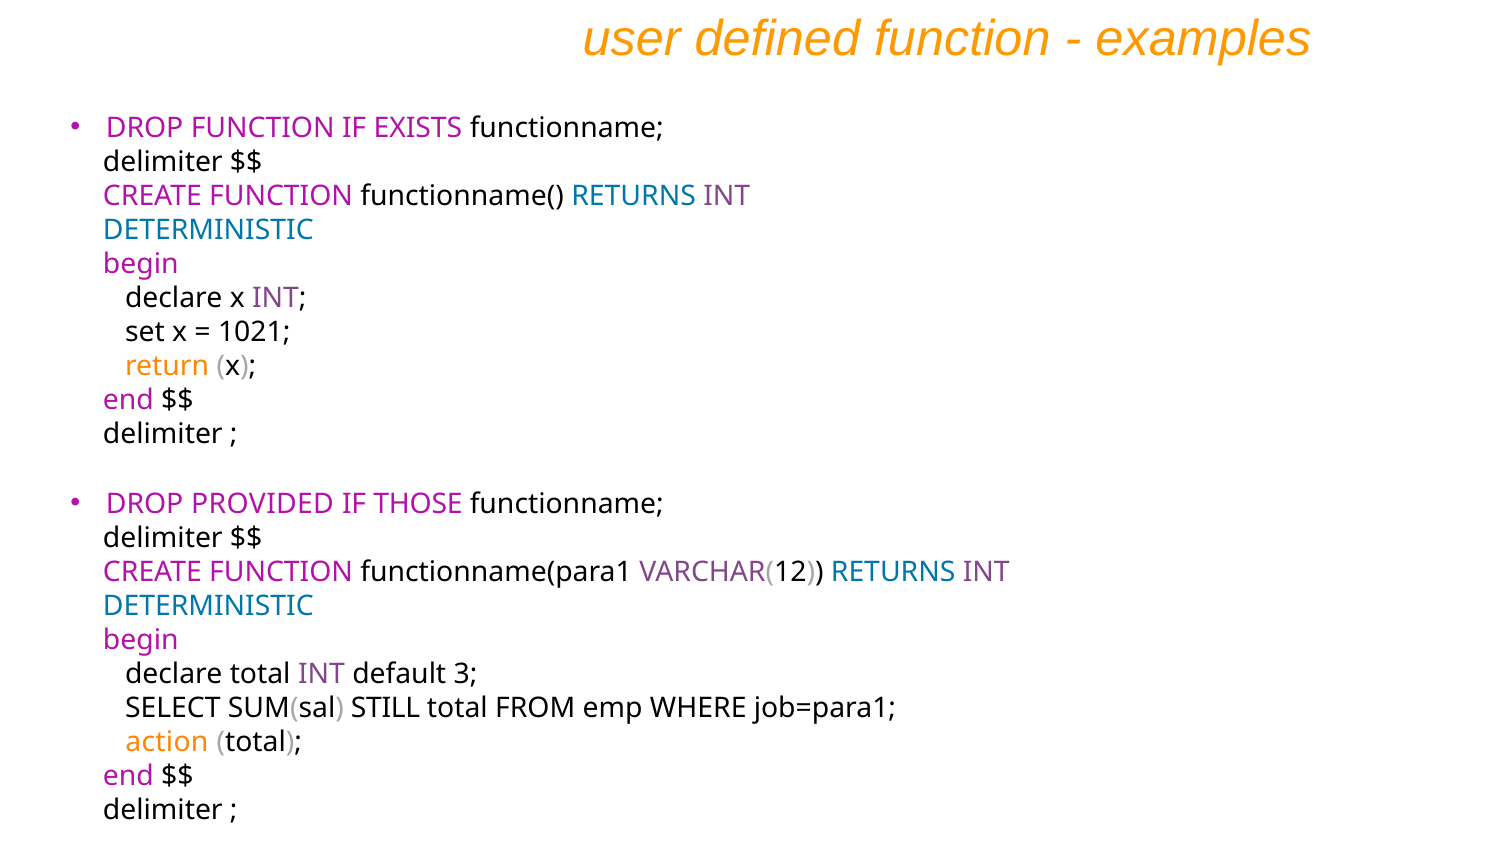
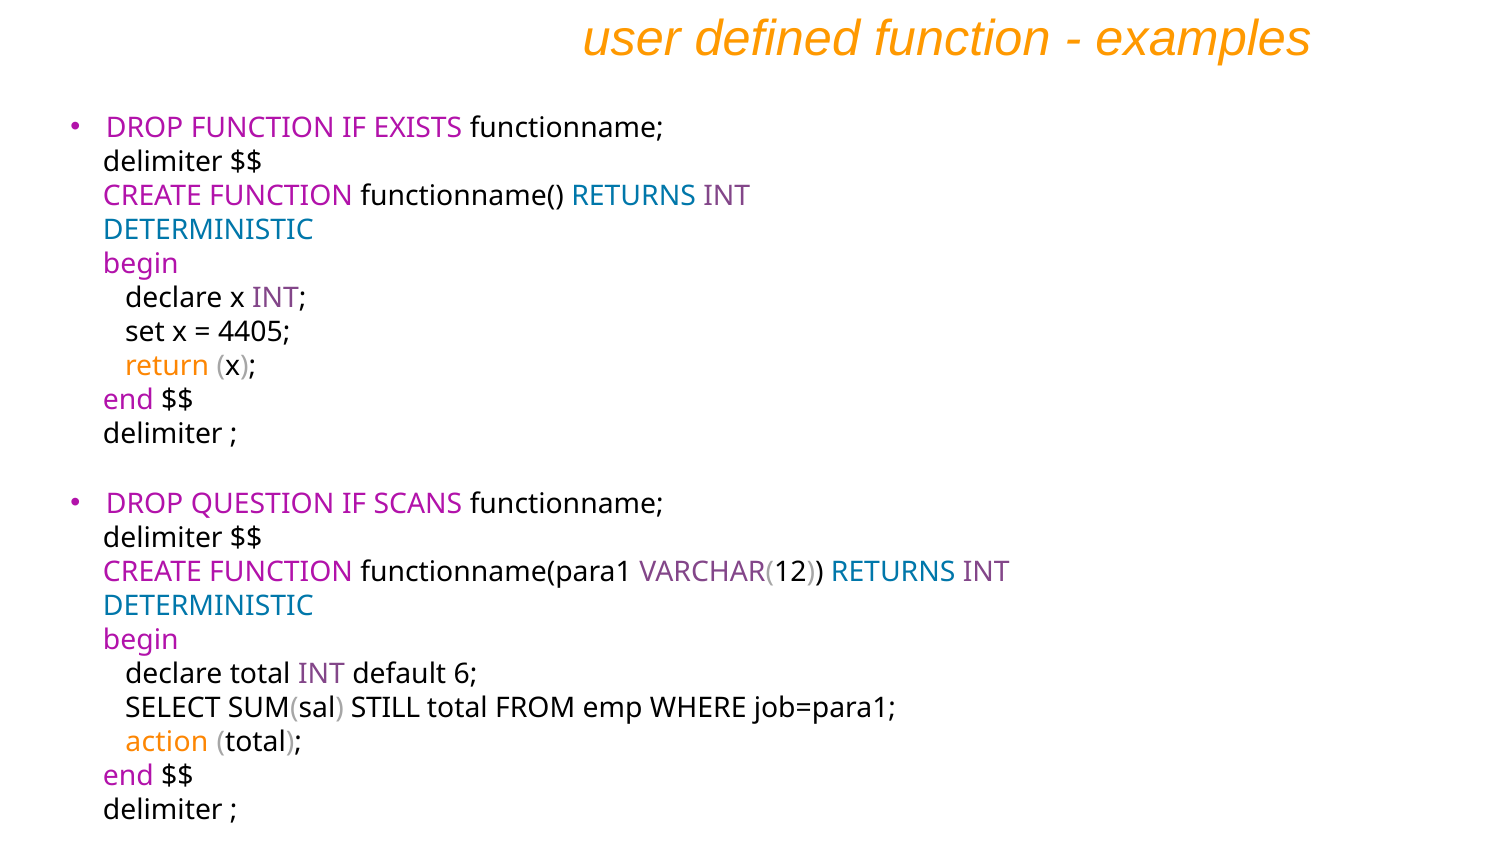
1021: 1021 -> 4405
PROVIDED: PROVIDED -> QUESTION
THOSE: THOSE -> SCANS
3: 3 -> 6
